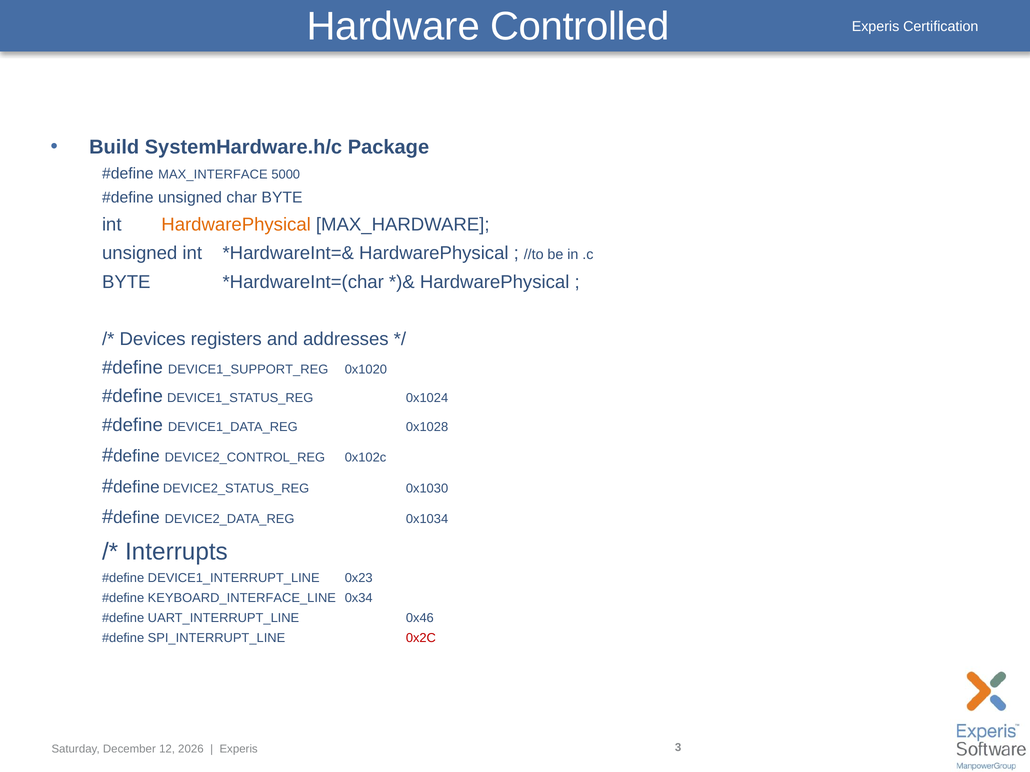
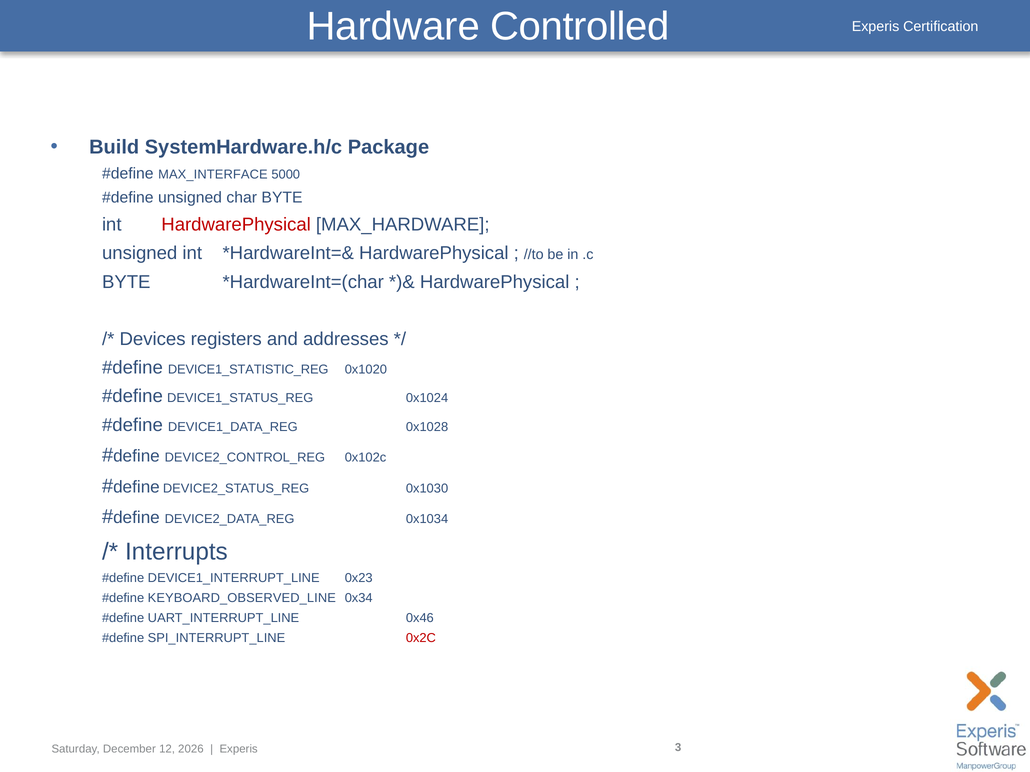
HardwarePhysical at (236, 225) colour: orange -> red
DEVICE1_SUPPORT_REG: DEVICE1_SUPPORT_REG -> DEVICE1_STATISTIC_REG
KEYBOARD_INTERFACE_LINE: KEYBOARD_INTERFACE_LINE -> KEYBOARD_OBSERVED_LINE
